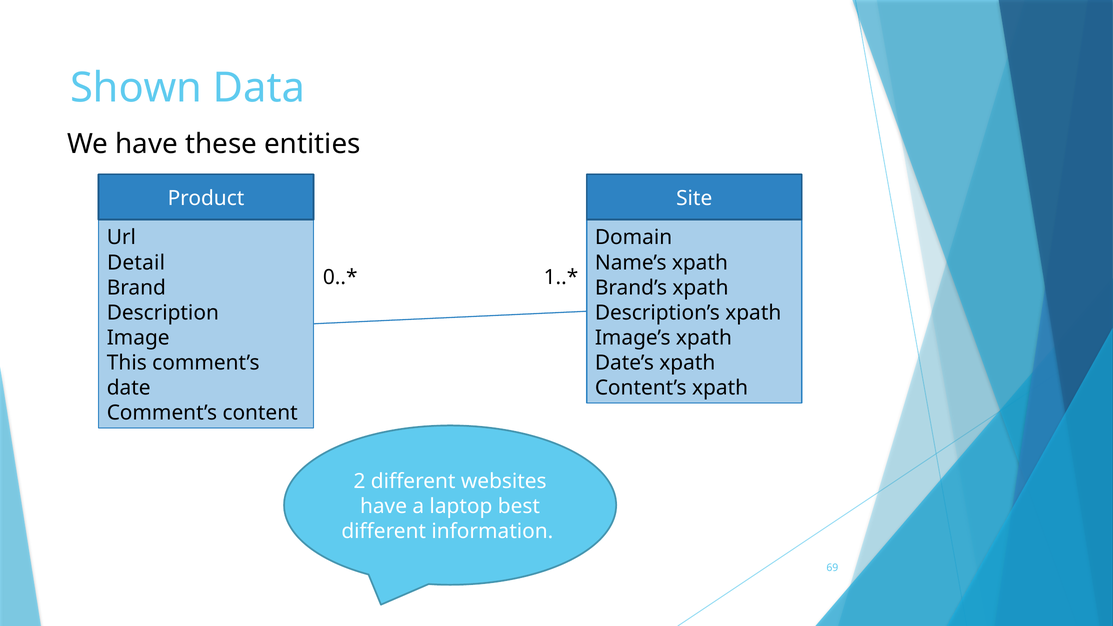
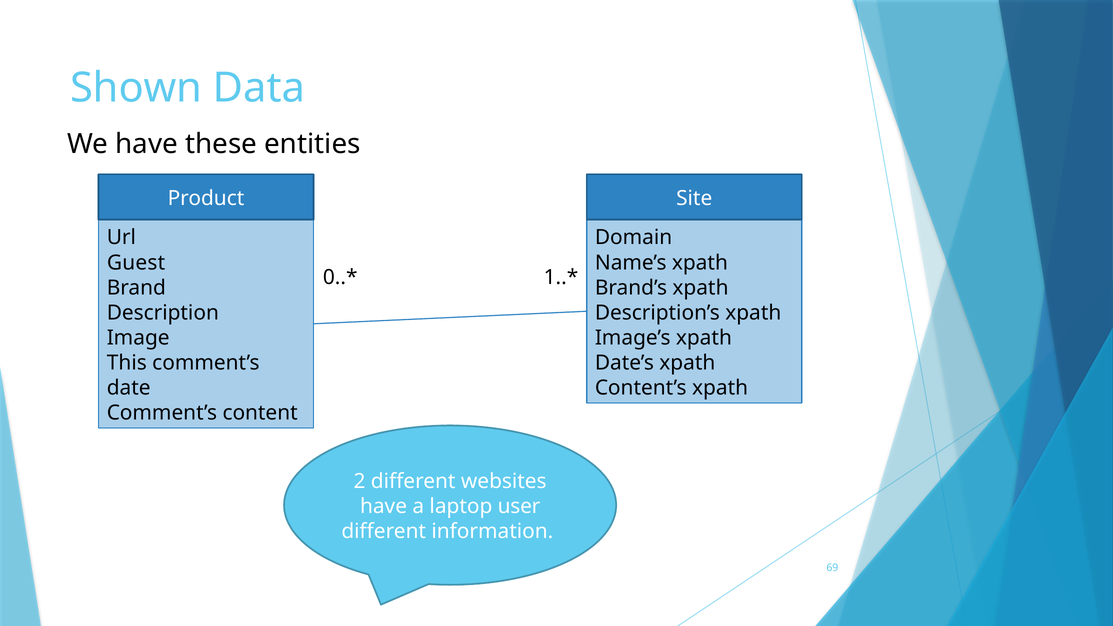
Detail: Detail -> Guest
best: best -> user
